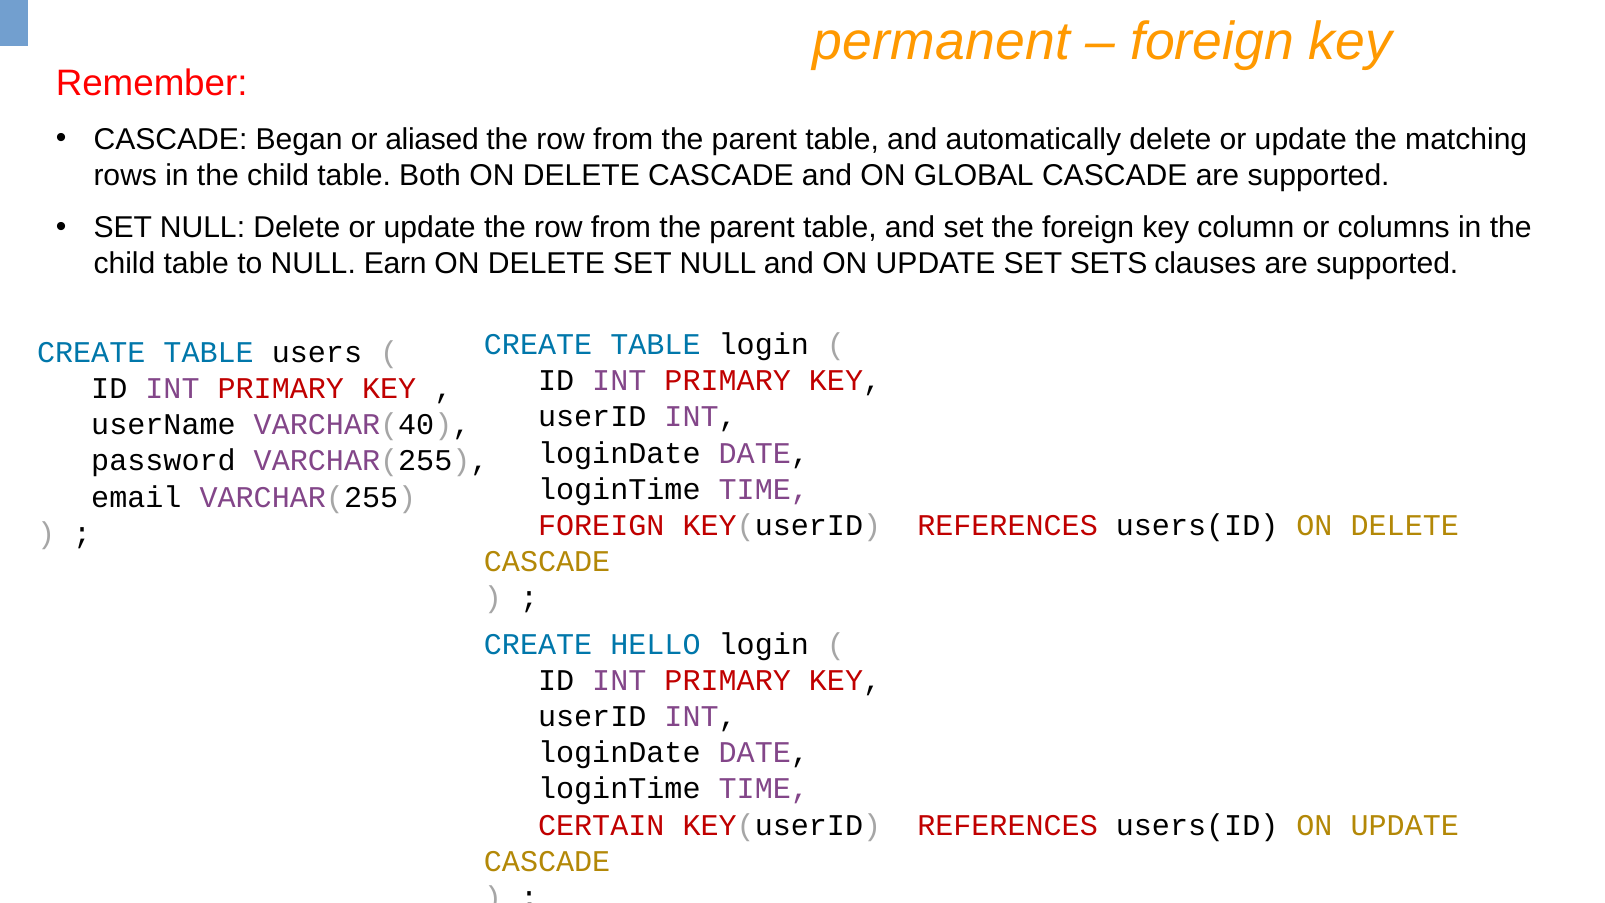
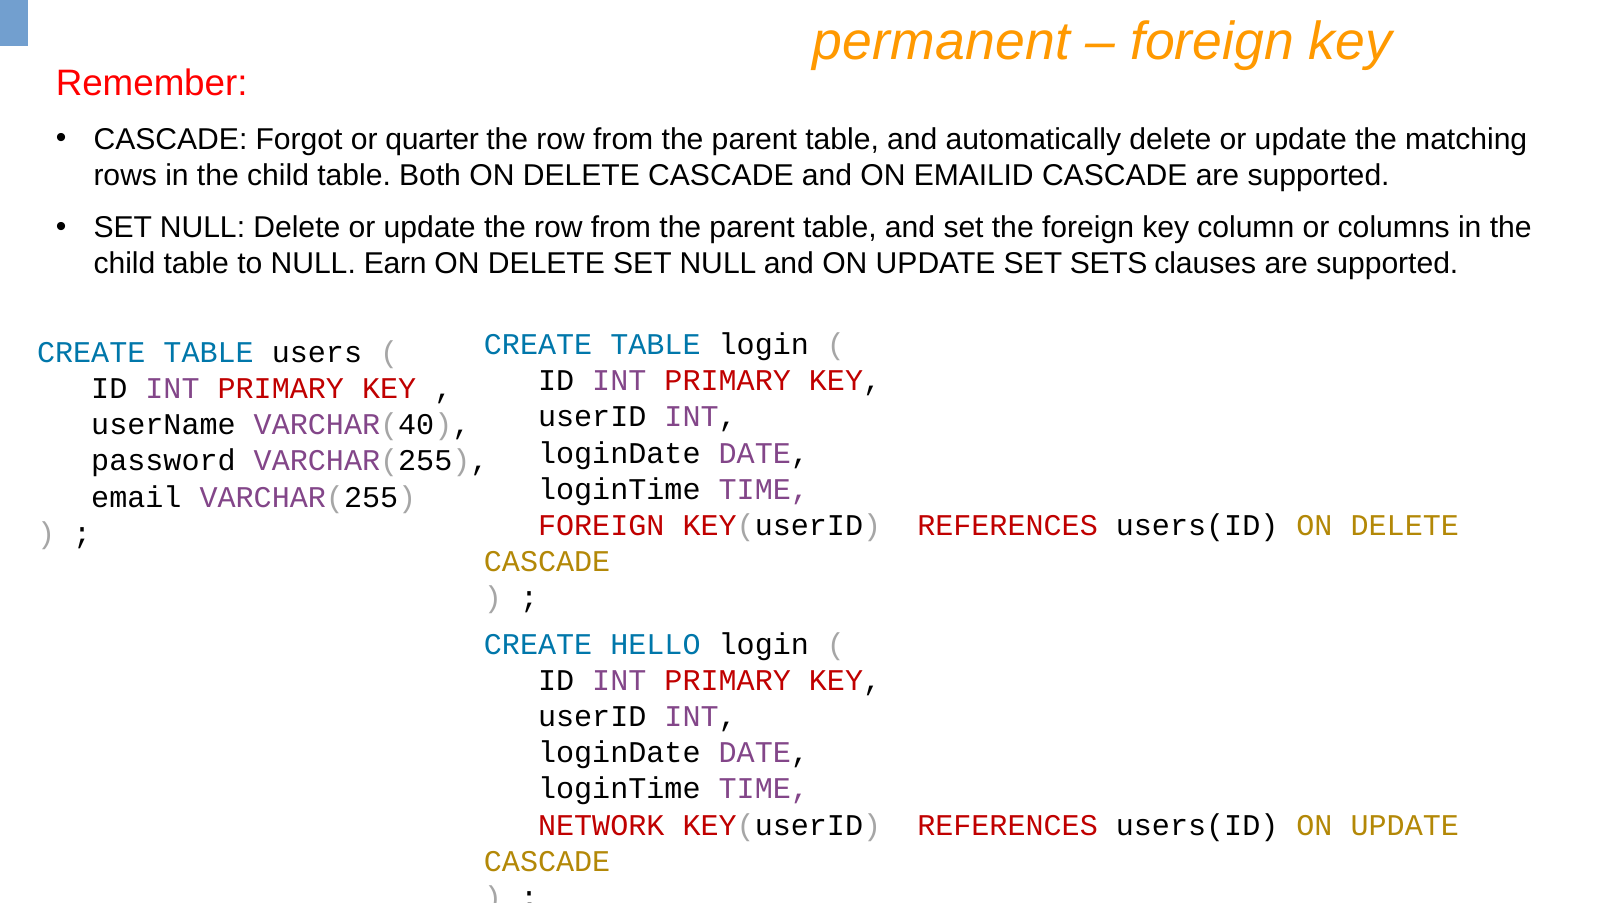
Began: Began -> Forgot
aliased: aliased -> quarter
GLOBAL: GLOBAL -> EMAILID
CERTAIN: CERTAIN -> NETWORK
